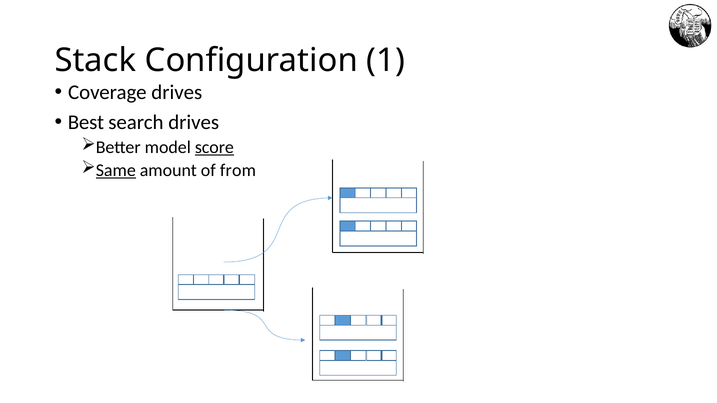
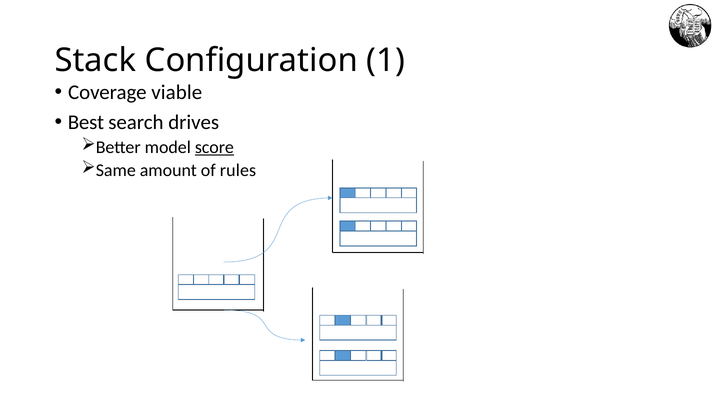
Coverage drives: drives -> viable
Same underline: present -> none
from: from -> rules
